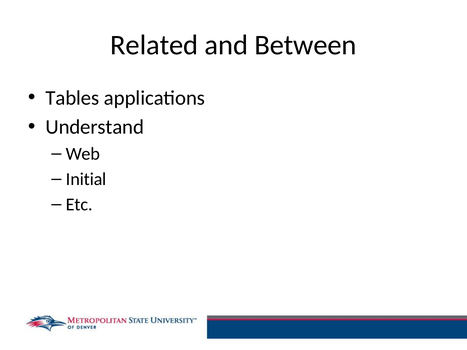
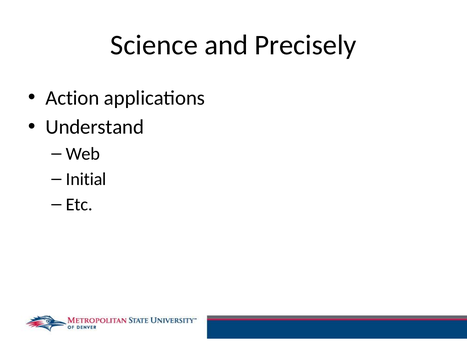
Related: Related -> Science
Between: Between -> Precisely
Tables: Tables -> Action
